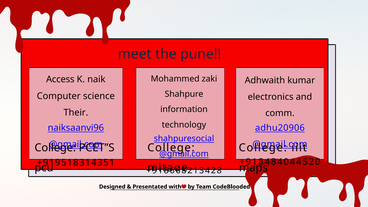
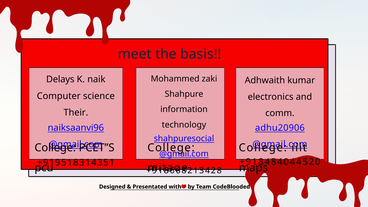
pune: pune -> basis
Access: Access -> Delays
